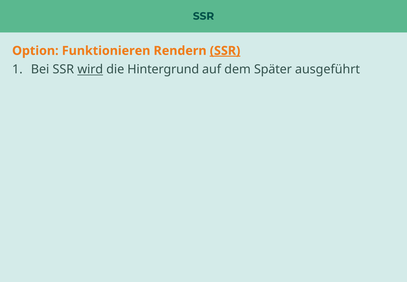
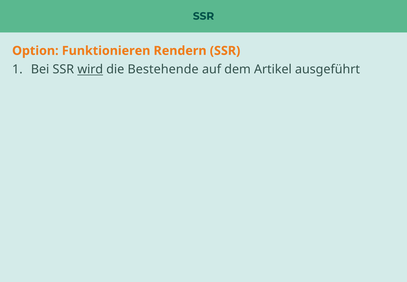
SSR at (225, 51) underline: present -> none
Hintergrund: Hintergrund -> Bestehende
Später: Später -> Artikel
